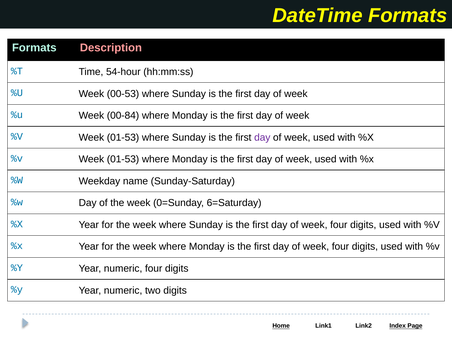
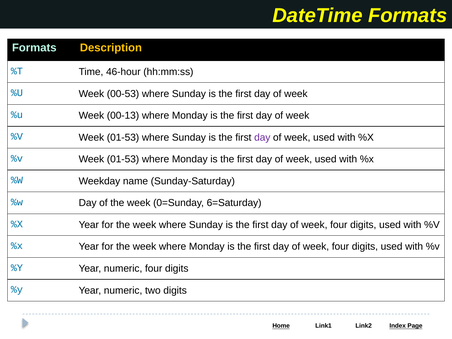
Description colour: pink -> yellow
54-hour: 54-hour -> 46-hour
00-84: 00-84 -> 00-13
